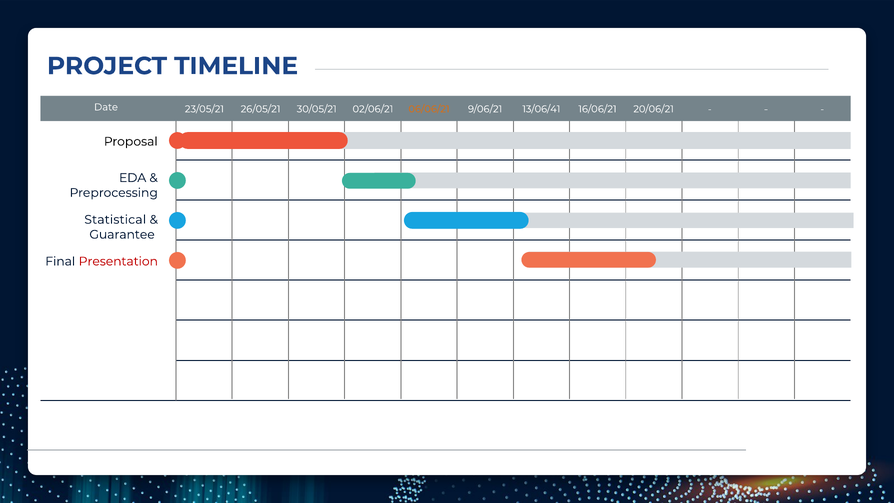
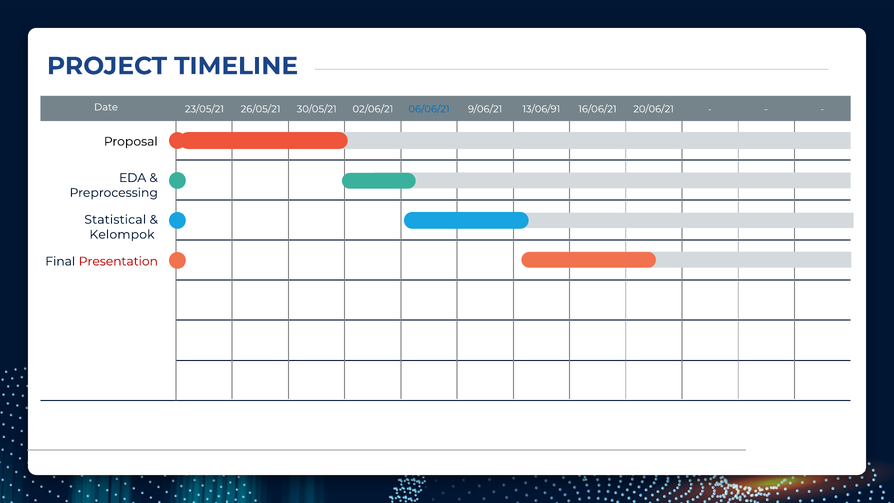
06/06/21 colour: orange -> blue
13/06/41: 13/06/41 -> 13/06/91
Guarantee: Guarantee -> Kelompok
